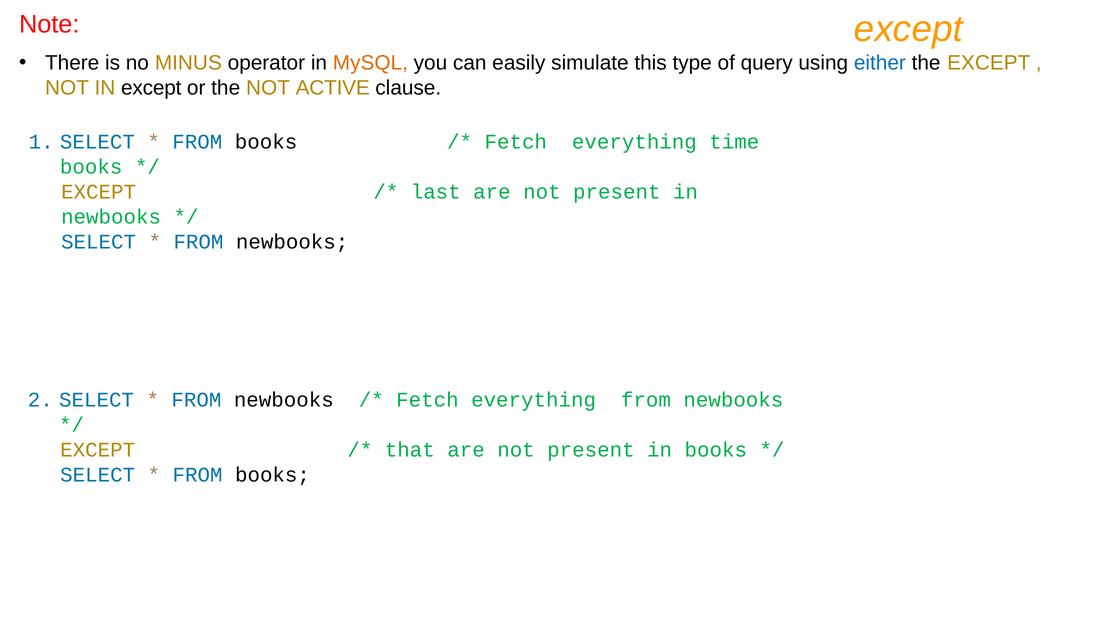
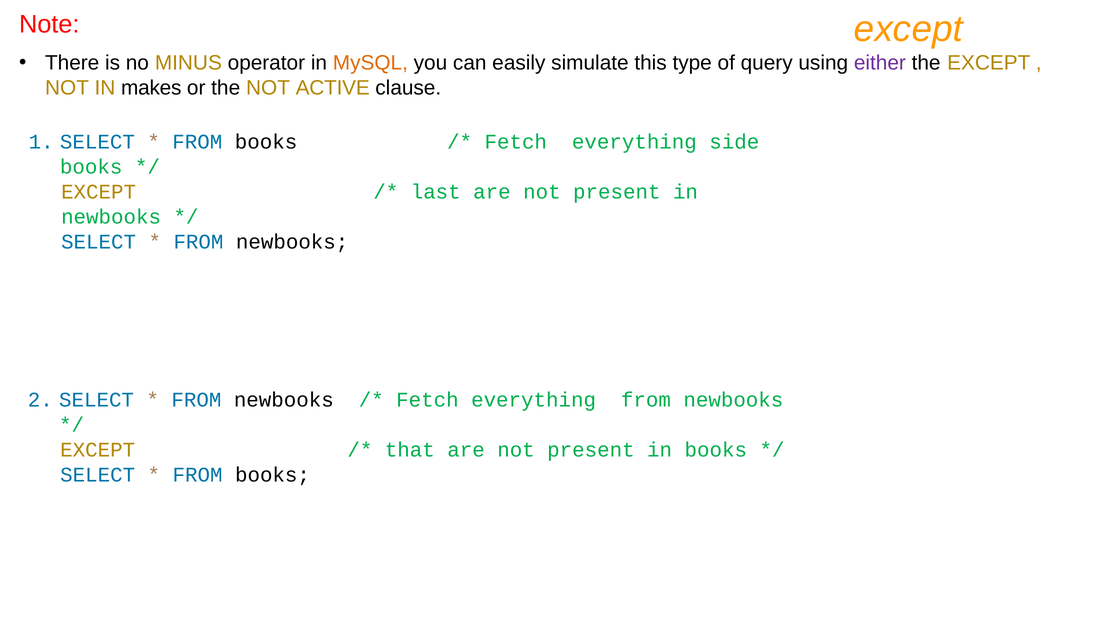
either colour: blue -> purple
IN except: except -> makes
time: time -> side
